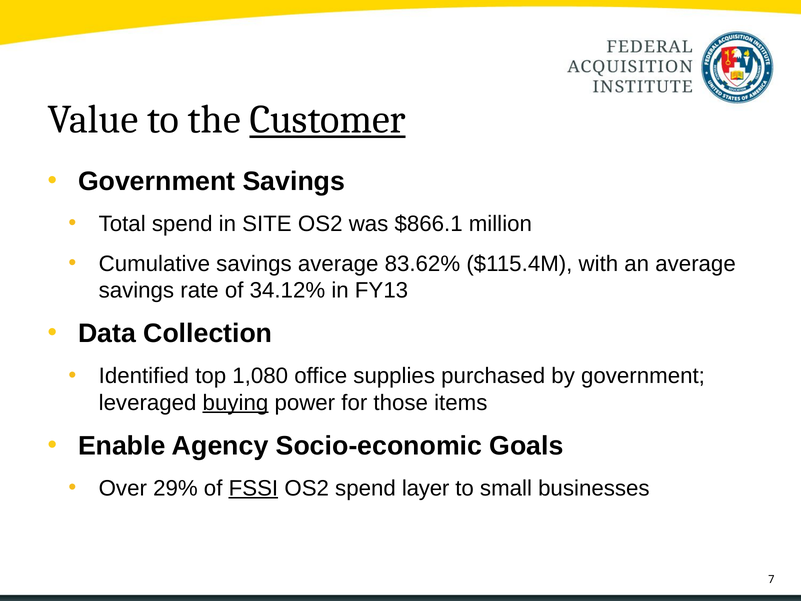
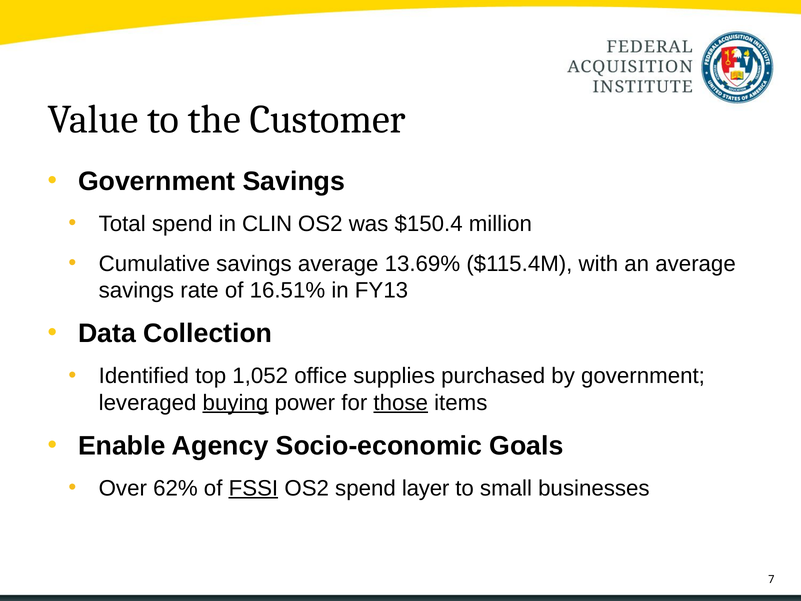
Customer underline: present -> none
SITE: SITE -> CLIN
$866.1: $866.1 -> $150.4
83.62%: 83.62% -> 13.69%
34.12%: 34.12% -> 16.51%
1,080: 1,080 -> 1,052
those underline: none -> present
29%: 29% -> 62%
